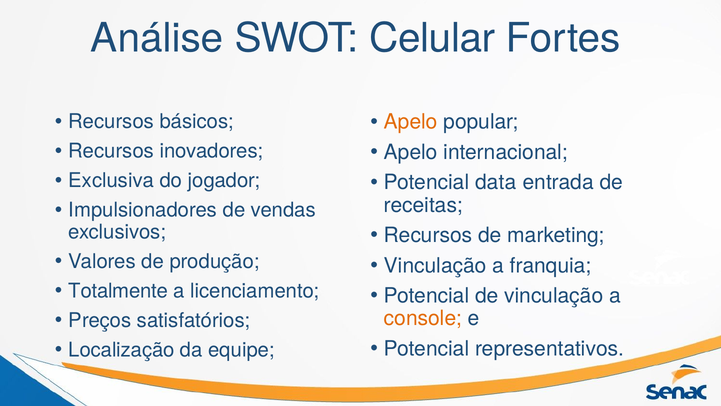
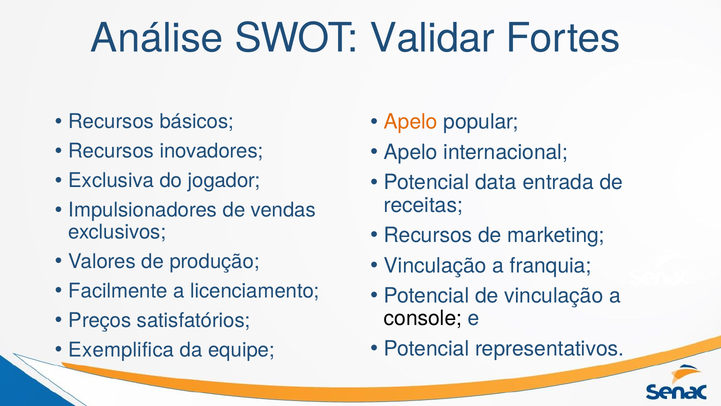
Celular: Celular -> Validar
Totalmente: Totalmente -> Facilmente
console colour: orange -> black
Localização: Localização -> Exemplifica
